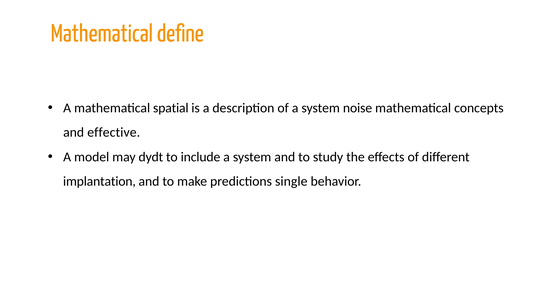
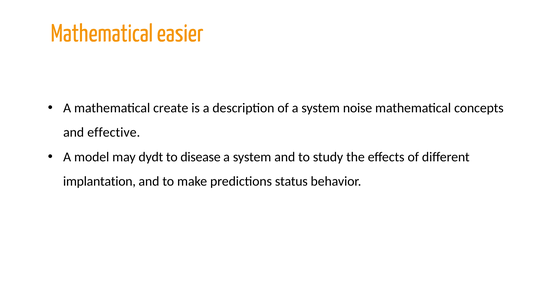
define: define -> easier
spatial: spatial -> create
include: include -> disease
single: single -> status
